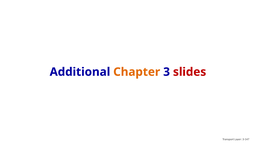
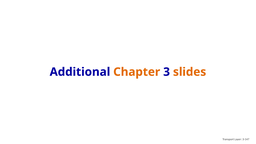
slides colour: red -> orange
